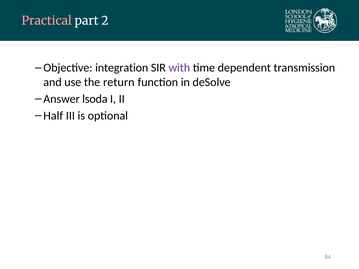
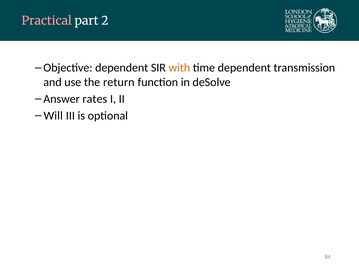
Objective integration: integration -> dependent
with colour: purple -> orange
lsoda: lsoda -> rates
Half: Half -> Will
